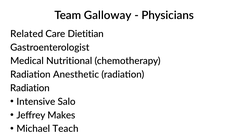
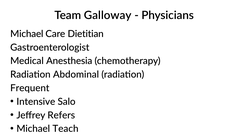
Related at (27, 34): Related -> Michael
Nutritional: Nutritional -> Anesthesia
Anesthetic: Anesthetic -> Abdominal
Radiation at (30, 88): Radiation -> Frequent
Makes: Makes -> Refers
